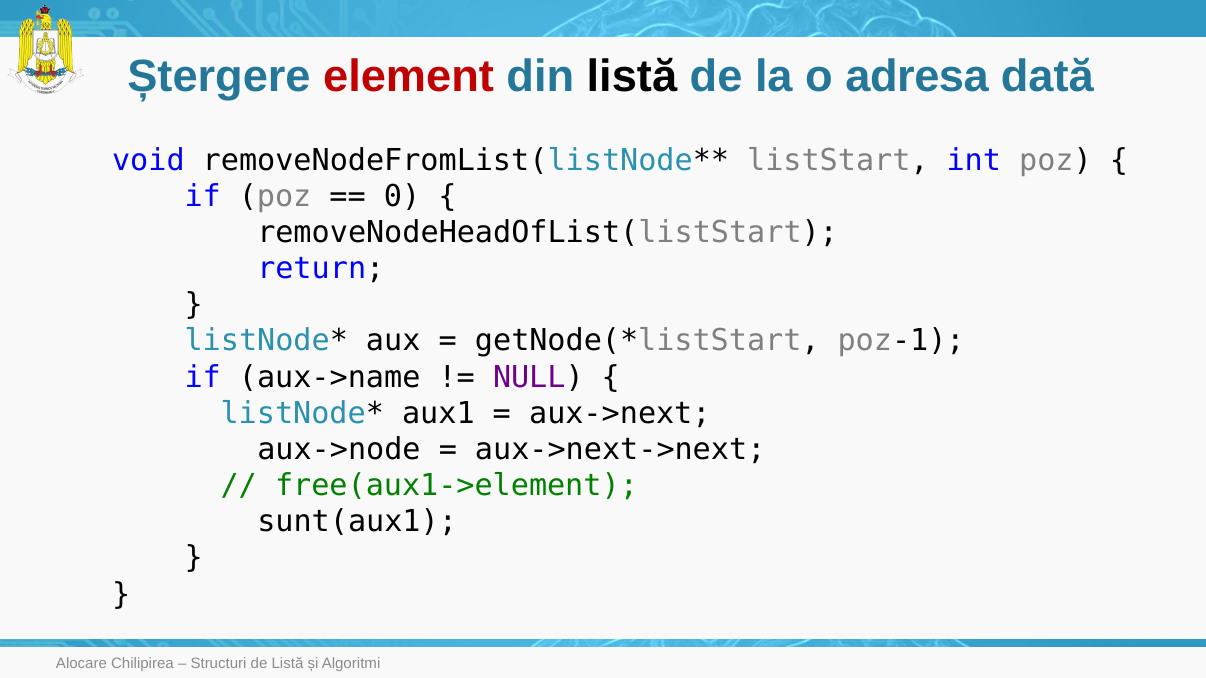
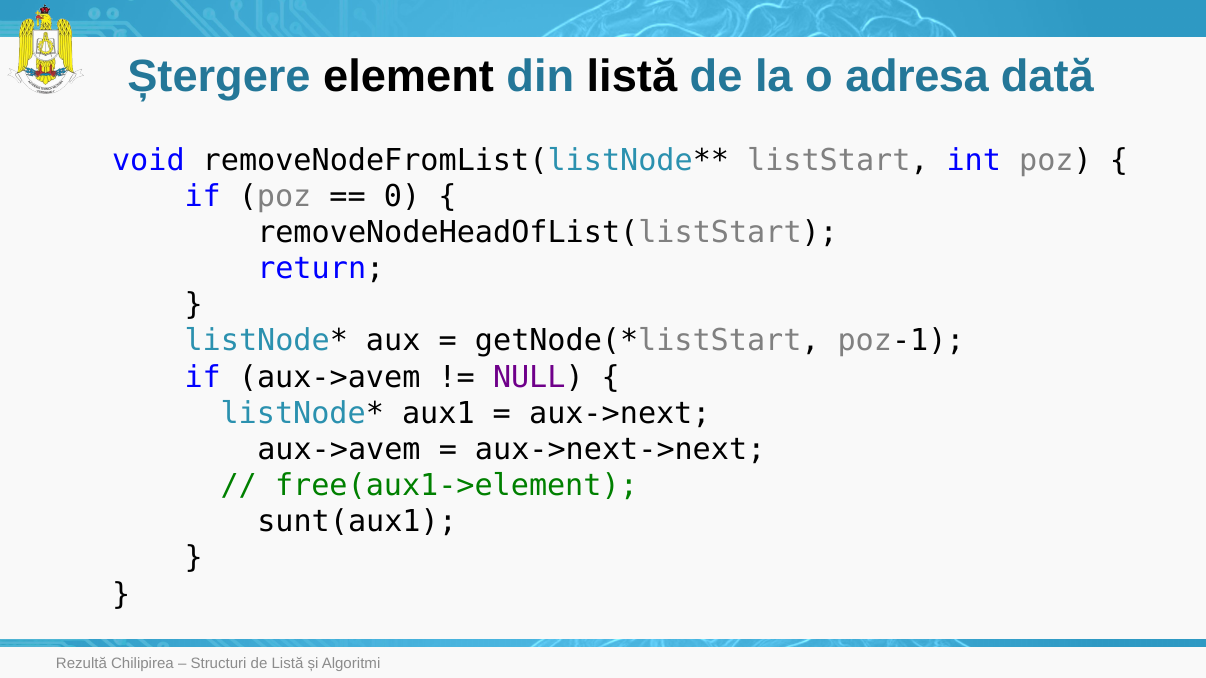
element colour: red -> black
if aux->name: aux->name -> aux->avem
aux->node at (339, 450): aux->node -> aux->avem
Alocare: Alocare -> Rezultă
